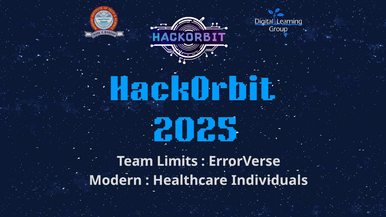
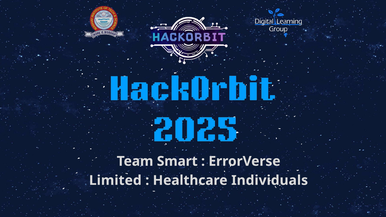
Limits: Limits -> Smart
Modern: Modern -> Limited
